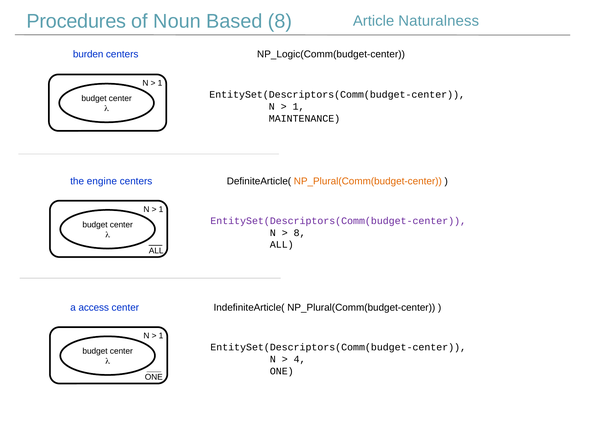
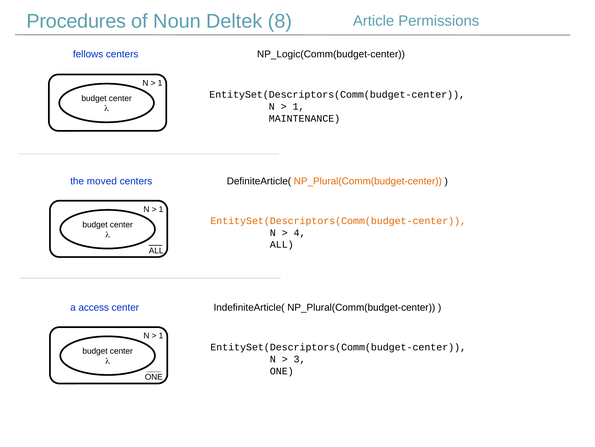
Based: Based -> Deltek
Naturalness: Naturalness -> Permissions
burden: burden -> fellows
engine: engine -> moved
EntitySet(Descriptors(Comm(budget-center at (338, 220) colour: purple -> orange
8 at (300, 232): 8 -> 4
4: 4 -> 3
